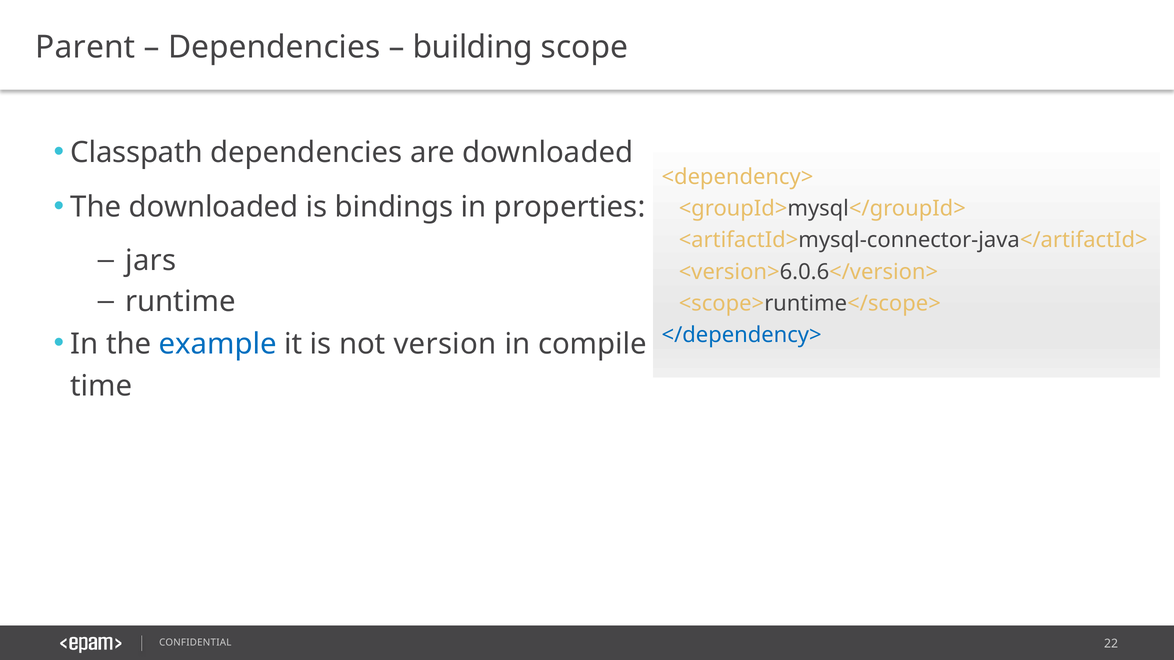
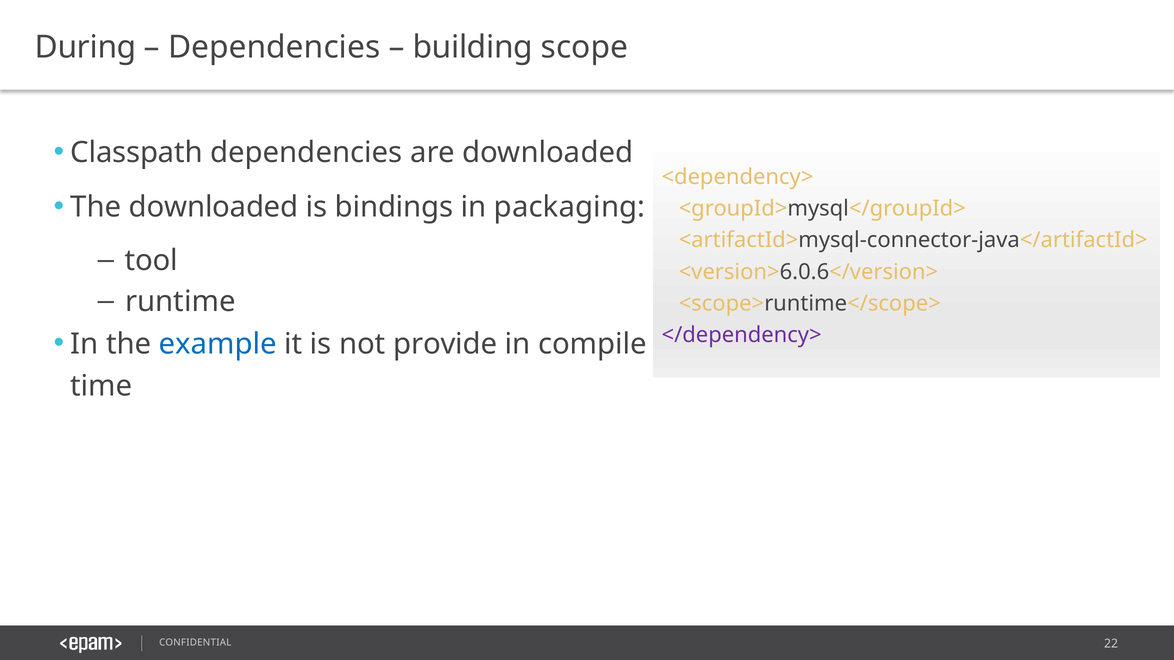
Parent: Parent -> During
properties: properties -> packaging
jars: jars -> tool
version: version -> provide
</dependency> colour: blue -> purple
